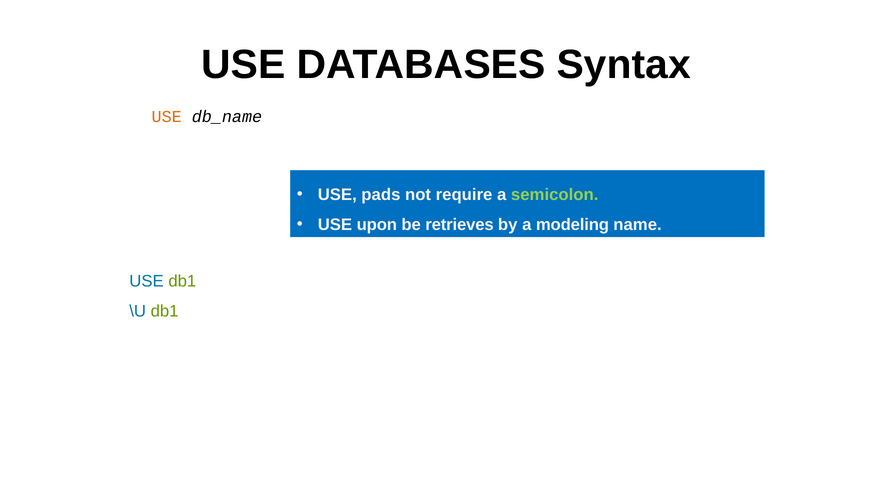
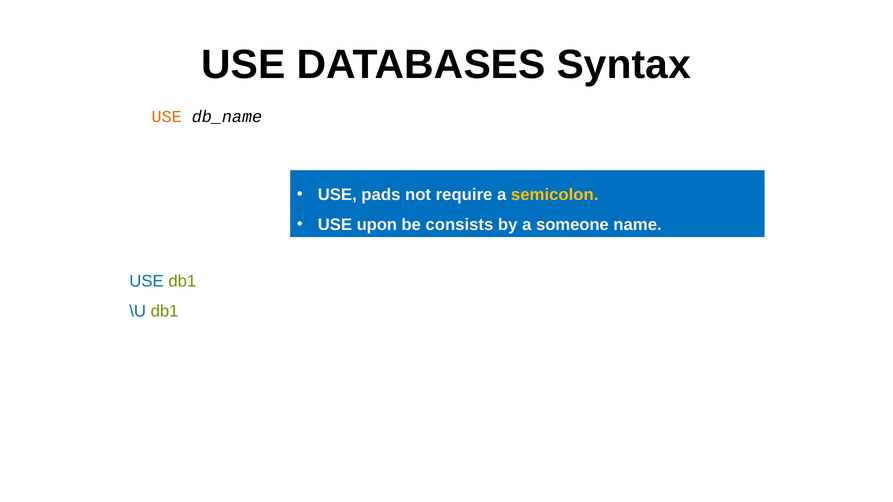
semicolon colour: light green -> yellow
retrieves: retrieves -> consists
modeling: modeling -> someone
